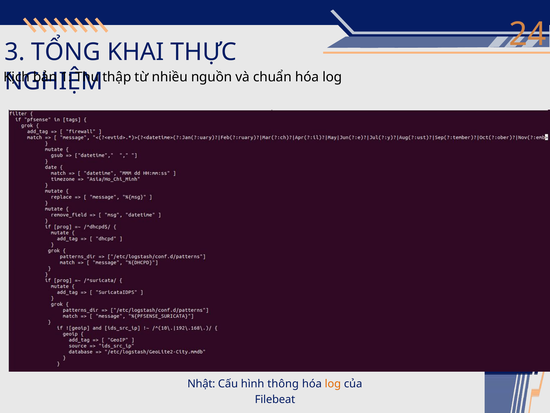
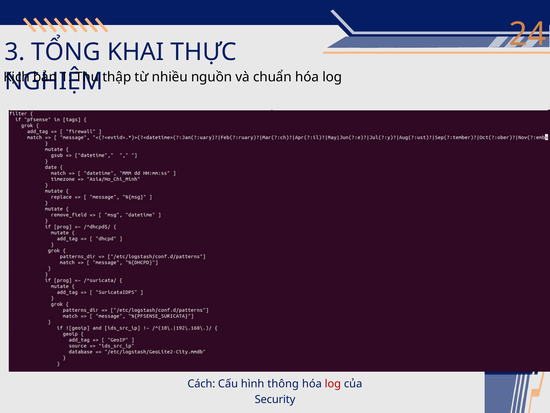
Nhật: Nhật -> Cách
log at (333, 383) colour: orange -> red
Filebeat: Filebeat -> Security
